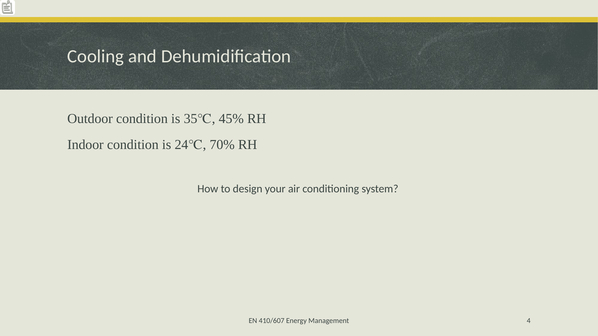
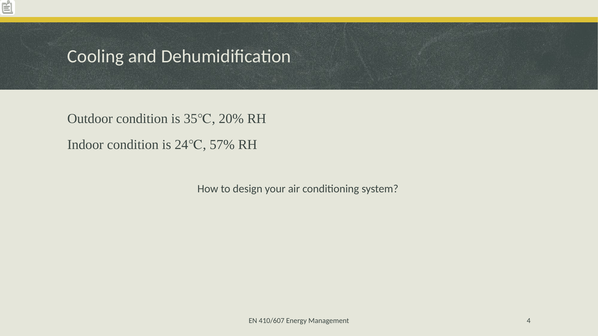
45%: 45% -> 20%
70%: 70% -> 57%
